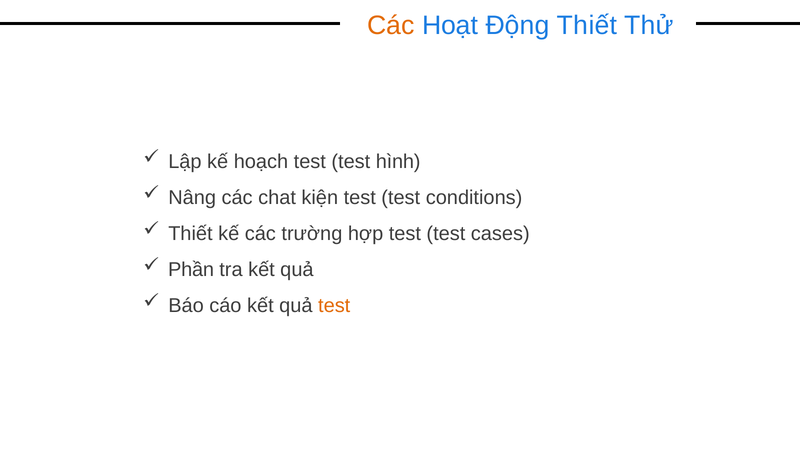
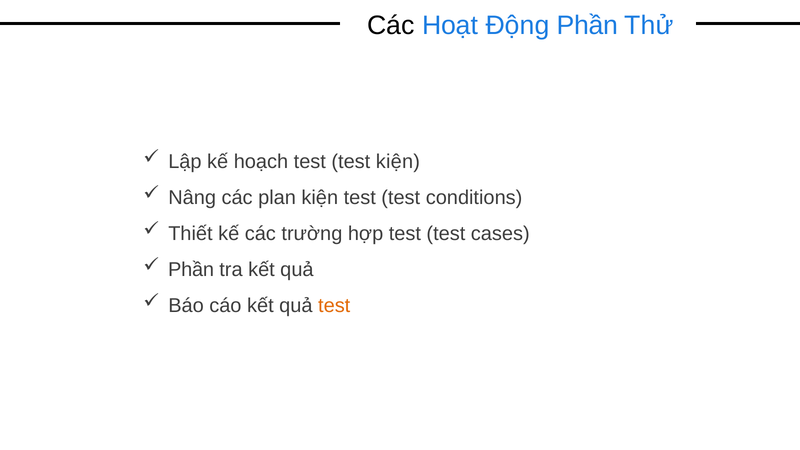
Các at (391, 25) colour: orange -> black
Động Thiết: Thiết -> Phần
test hình: hình -> kiện
chat: chat -> plan
